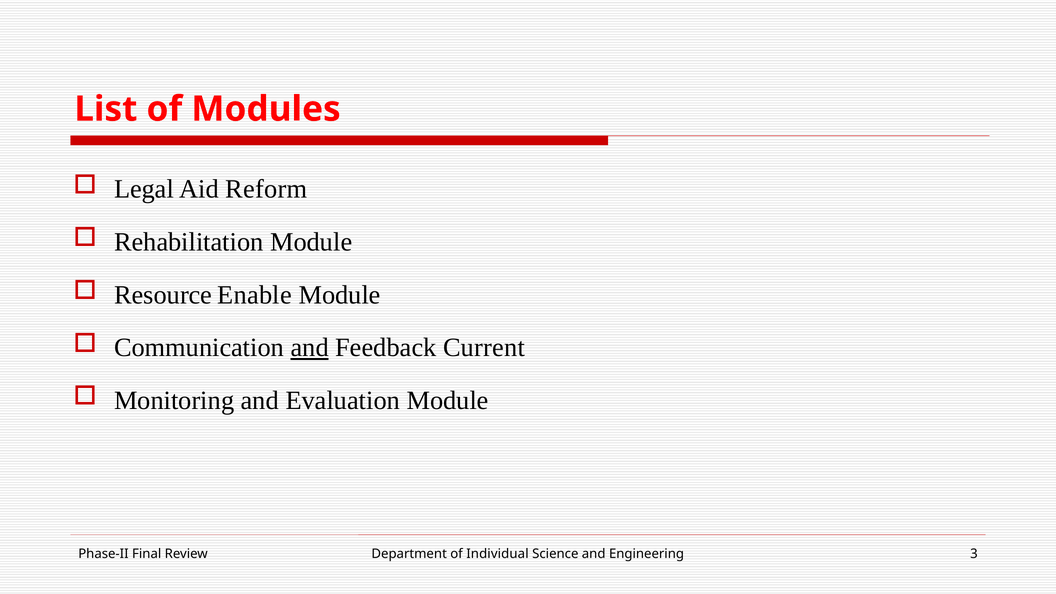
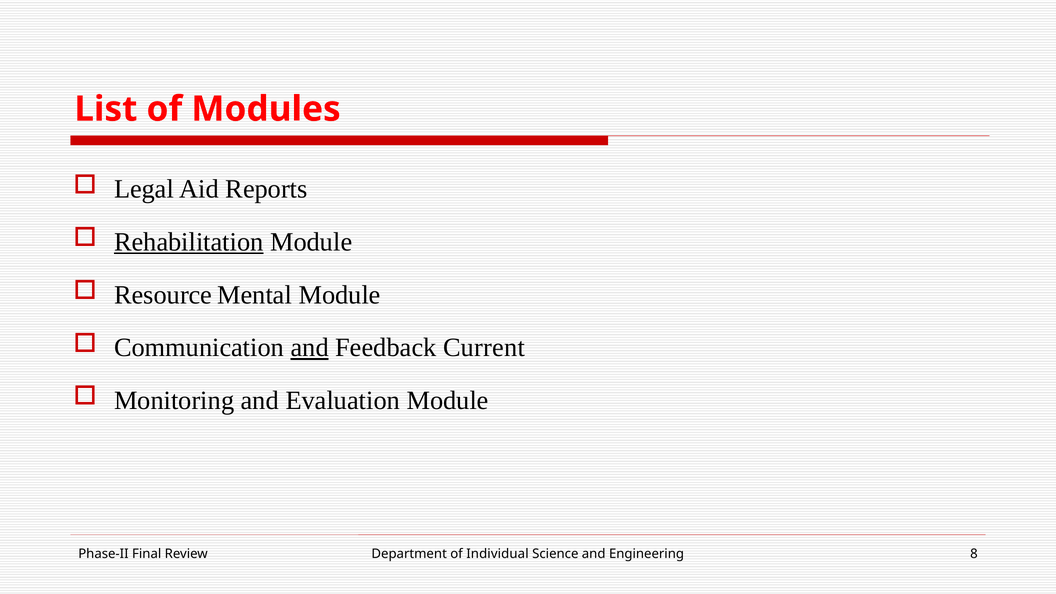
Reform: Reform -> Reports
Rehabilitation underline: none -> present
Enable: Enable -> Mental
3: 3 -> 8
